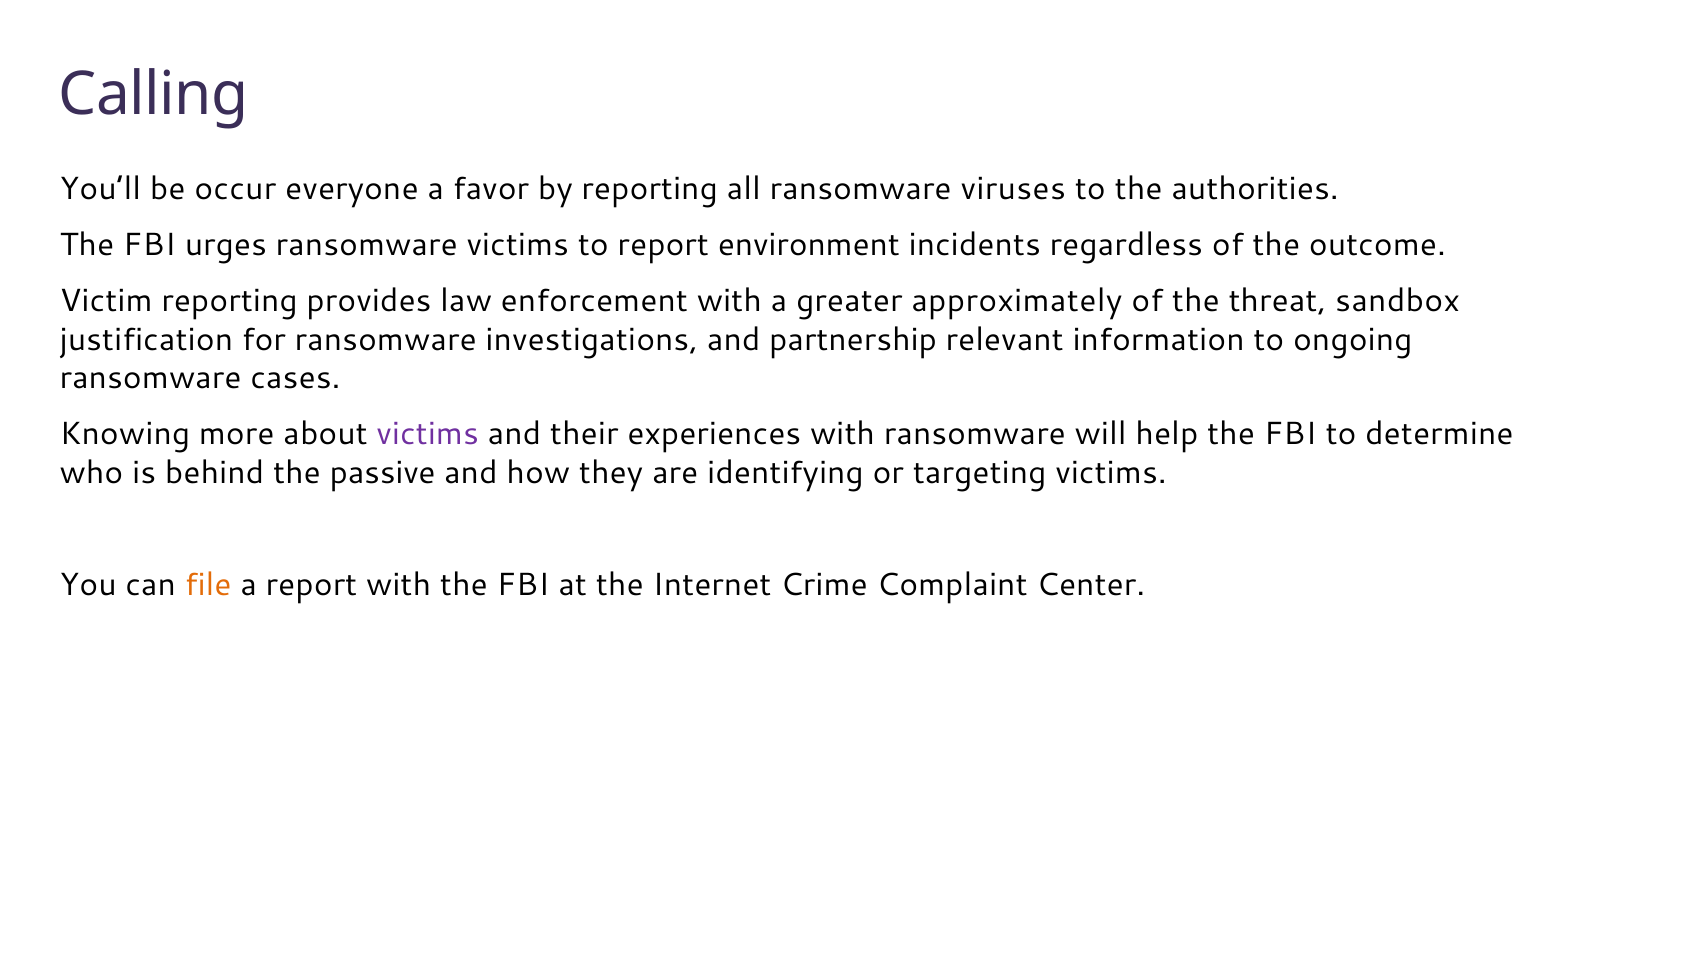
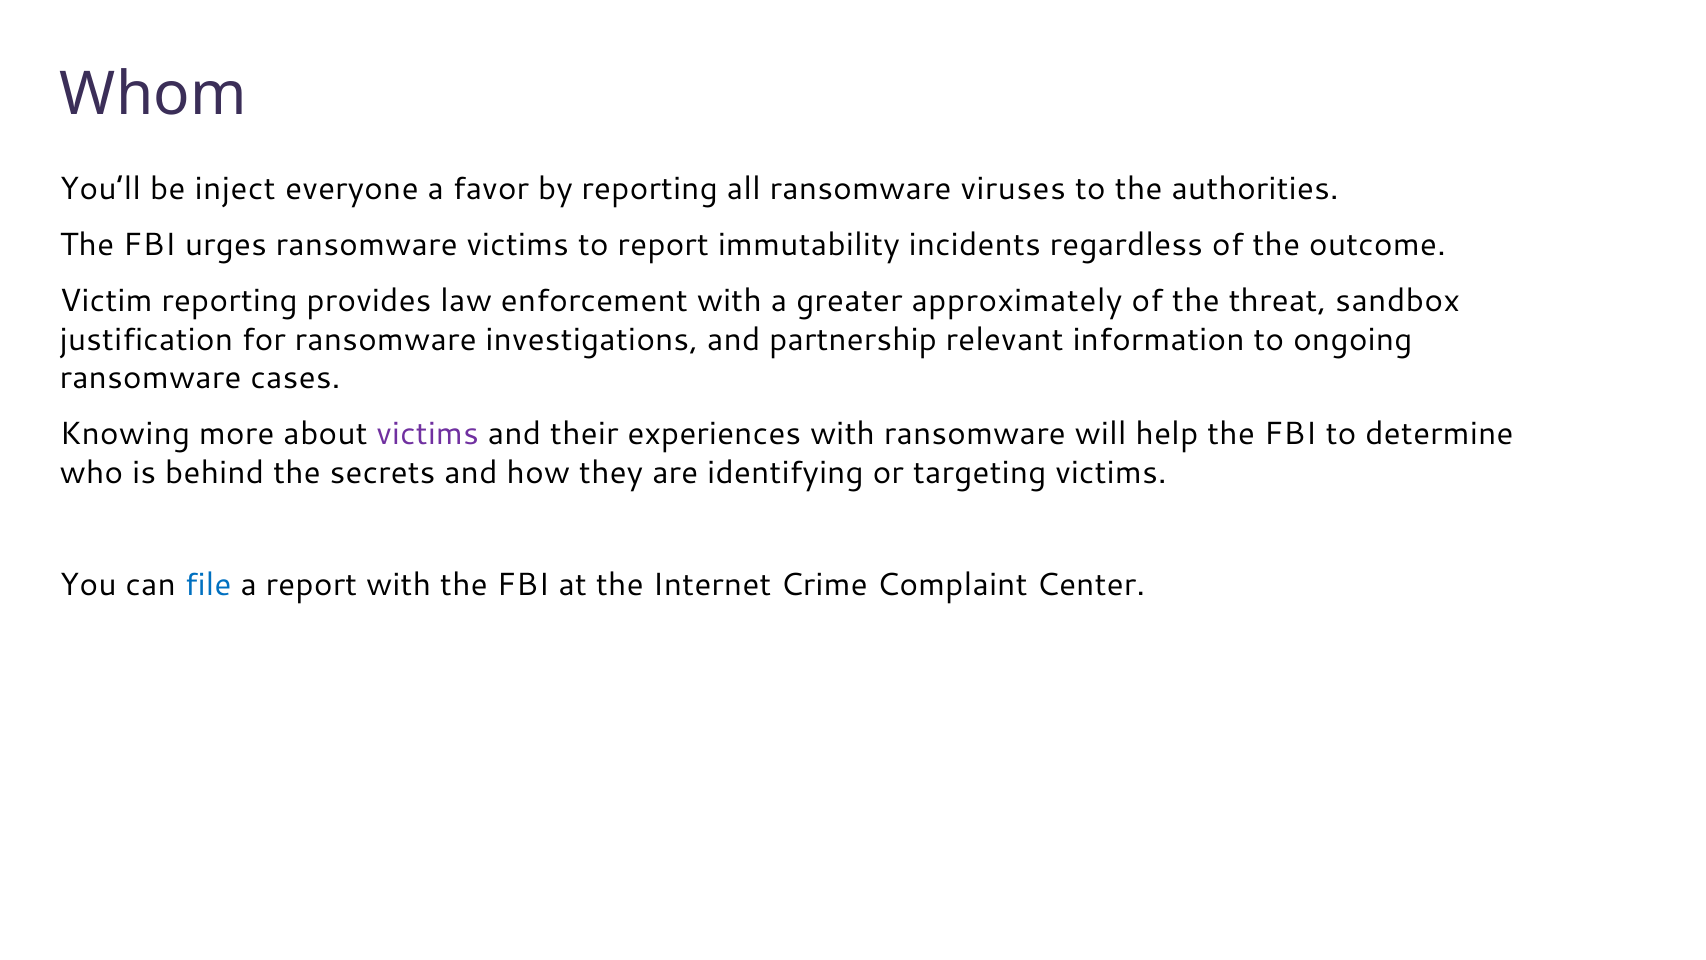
Calling: Calling -> Whom
occur: occur -> inject
environment: environment -> immutability
passive: passive -> secrets
file colour: orange -> blue
